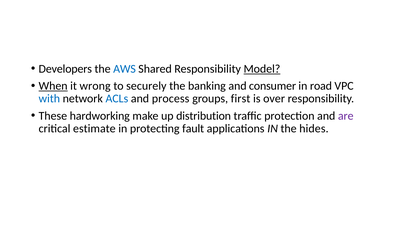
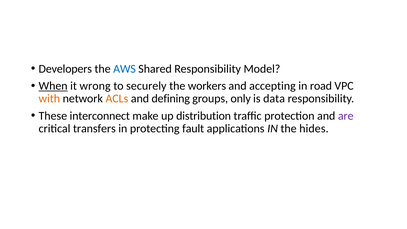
Model underline: present -> none
banking: banking -> workers
consumer: consumer -> accepting
with colour: blue -> orange
ACLs colour: blue -> orange
process: process -> defining
first: first -> only
over: over -> data
hardworking: hardworking -> interconnect
estimate: estimate -> transfers
